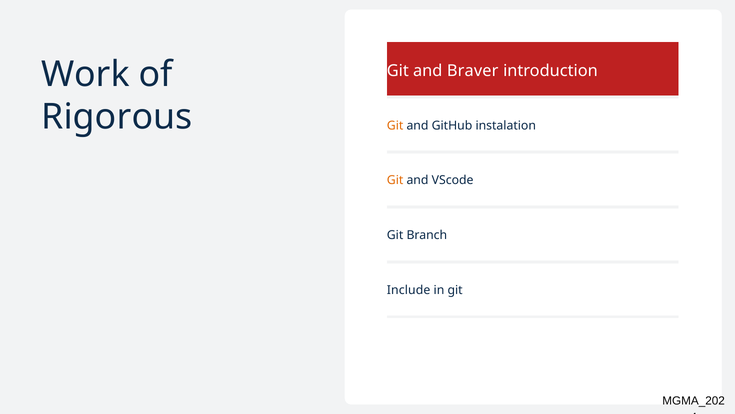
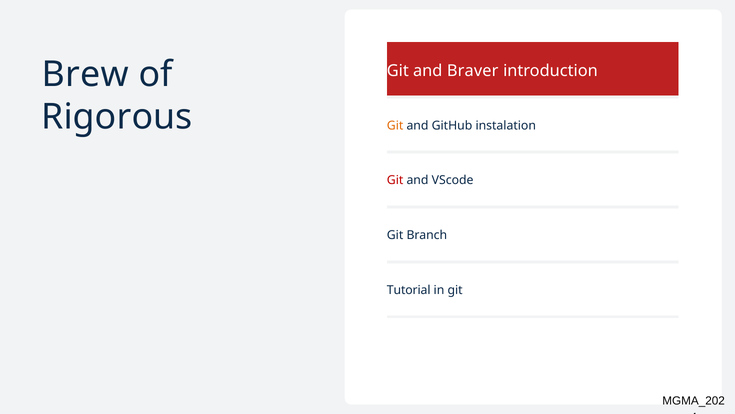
Work: Work -> Brew
Git at (395, 180) colour: orange -> red
Include: Include -> Tutorial
